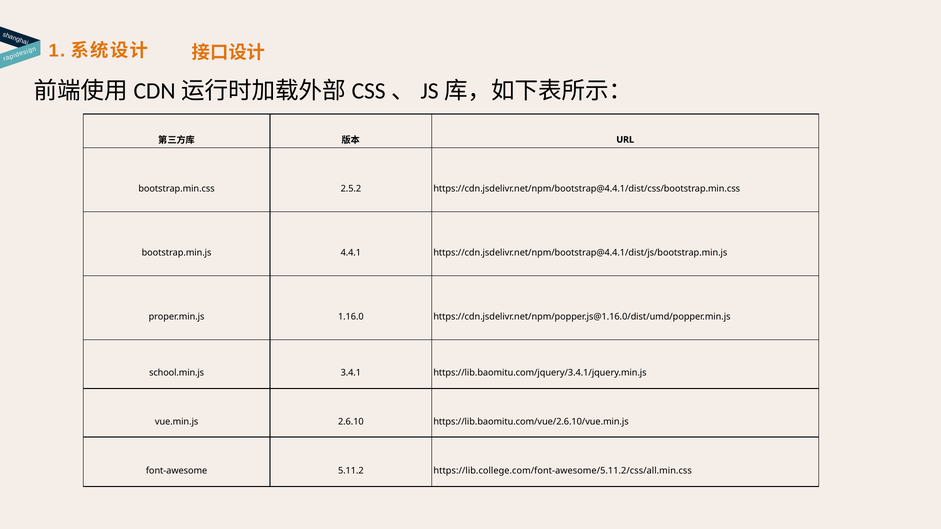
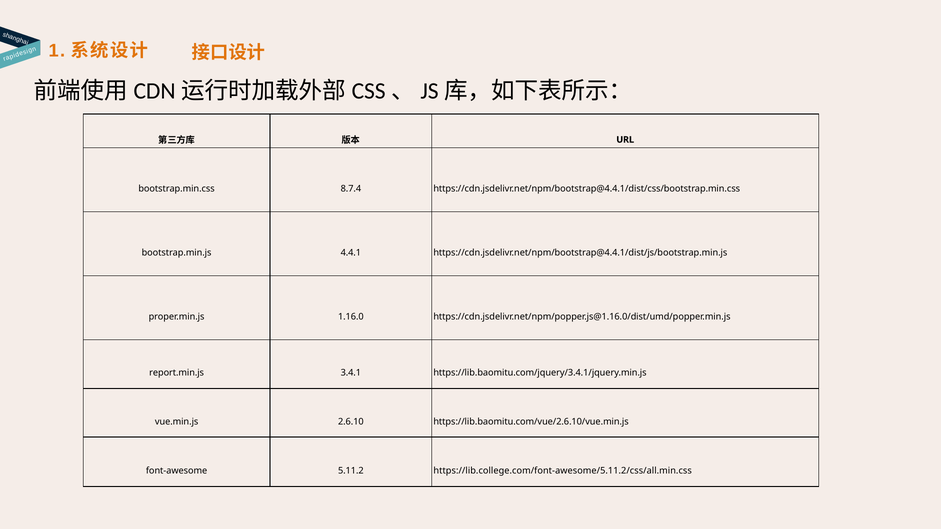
2.5.2: 2.5.2 -> 8.7.4
school.min.js: school.min.js -> report.min.js
